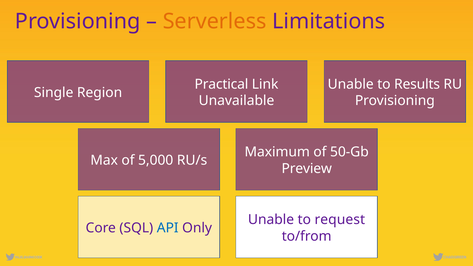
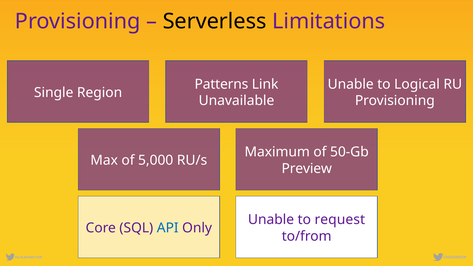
Serverless colour: orange -> black
Practical: Practical -> Patterns
Results: Results -> Logical
